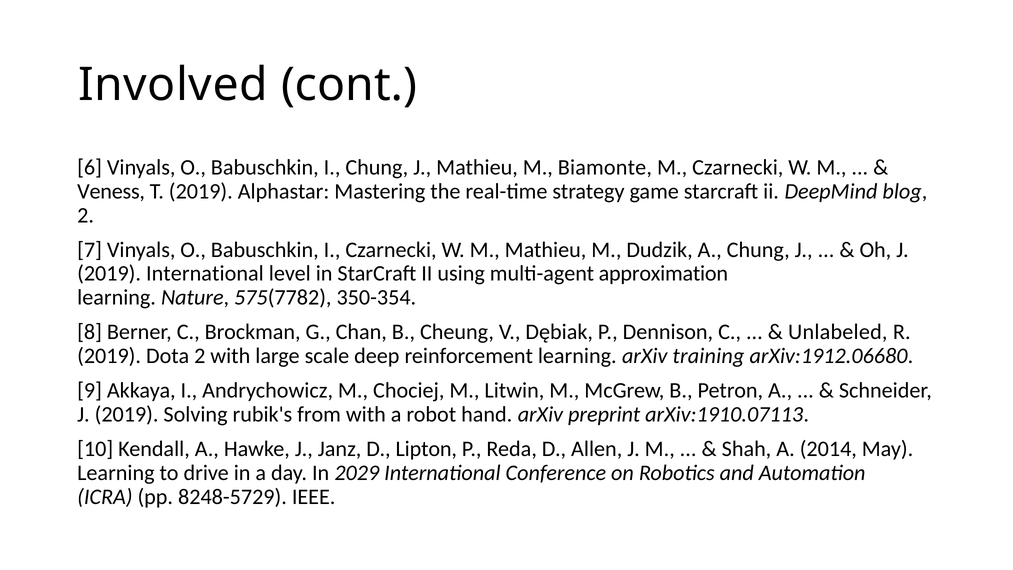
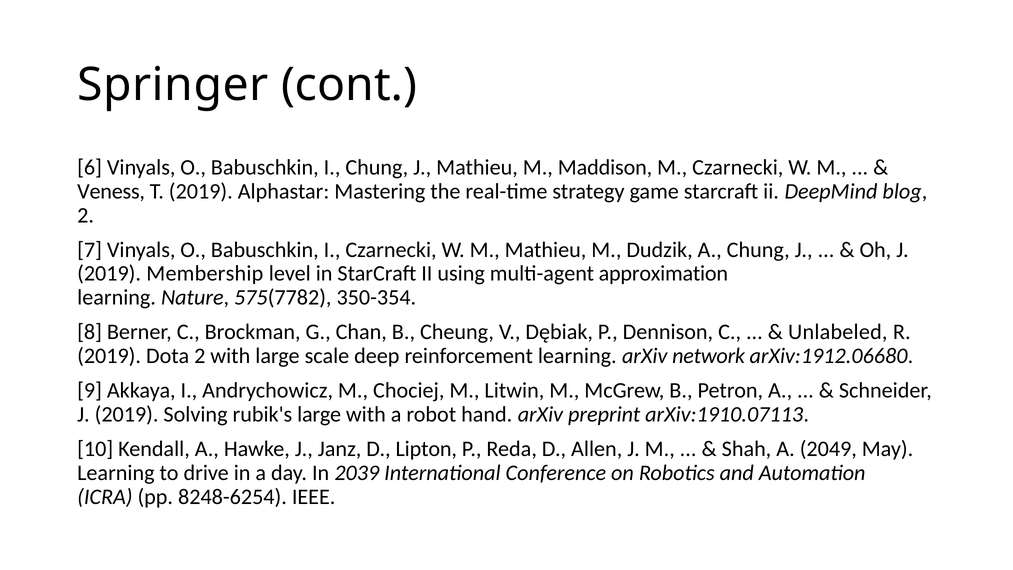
Involved: Involved -> Springer
Biamonte: Biamonte -> Maddison
2019 International: International -> Membership
training: training -> network
rubik's from: from -> large
2014: 2014 -> 2049
2029: 2029 -> 2039
8248-5729: 8248-5729 -> 8248-6254
